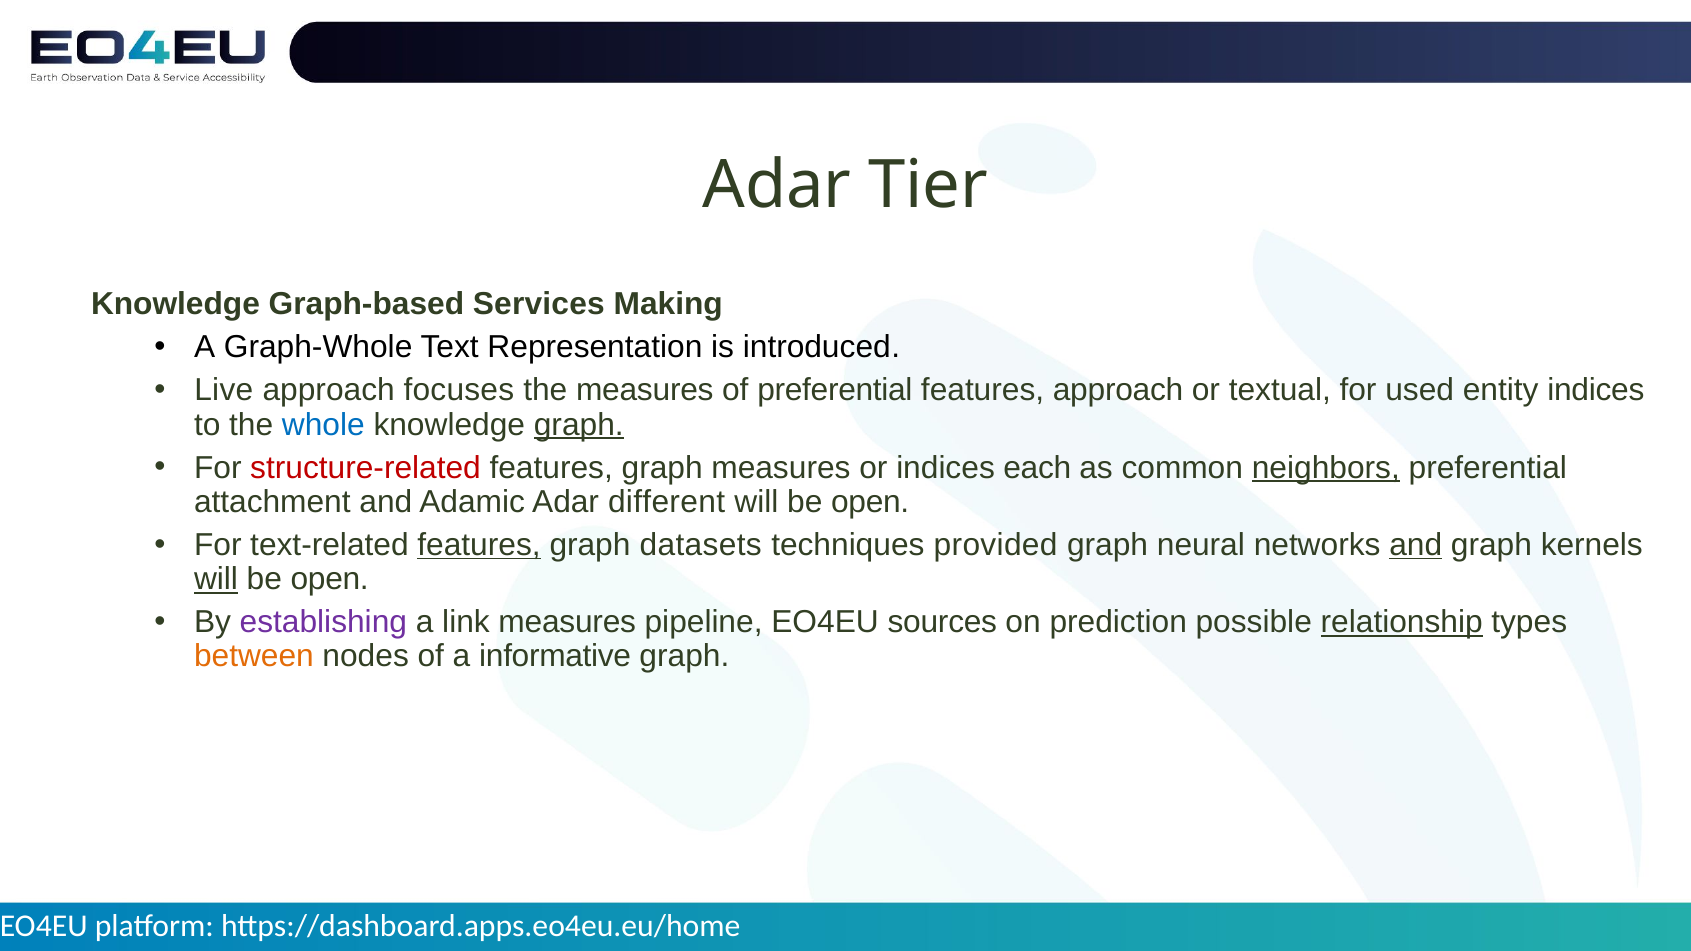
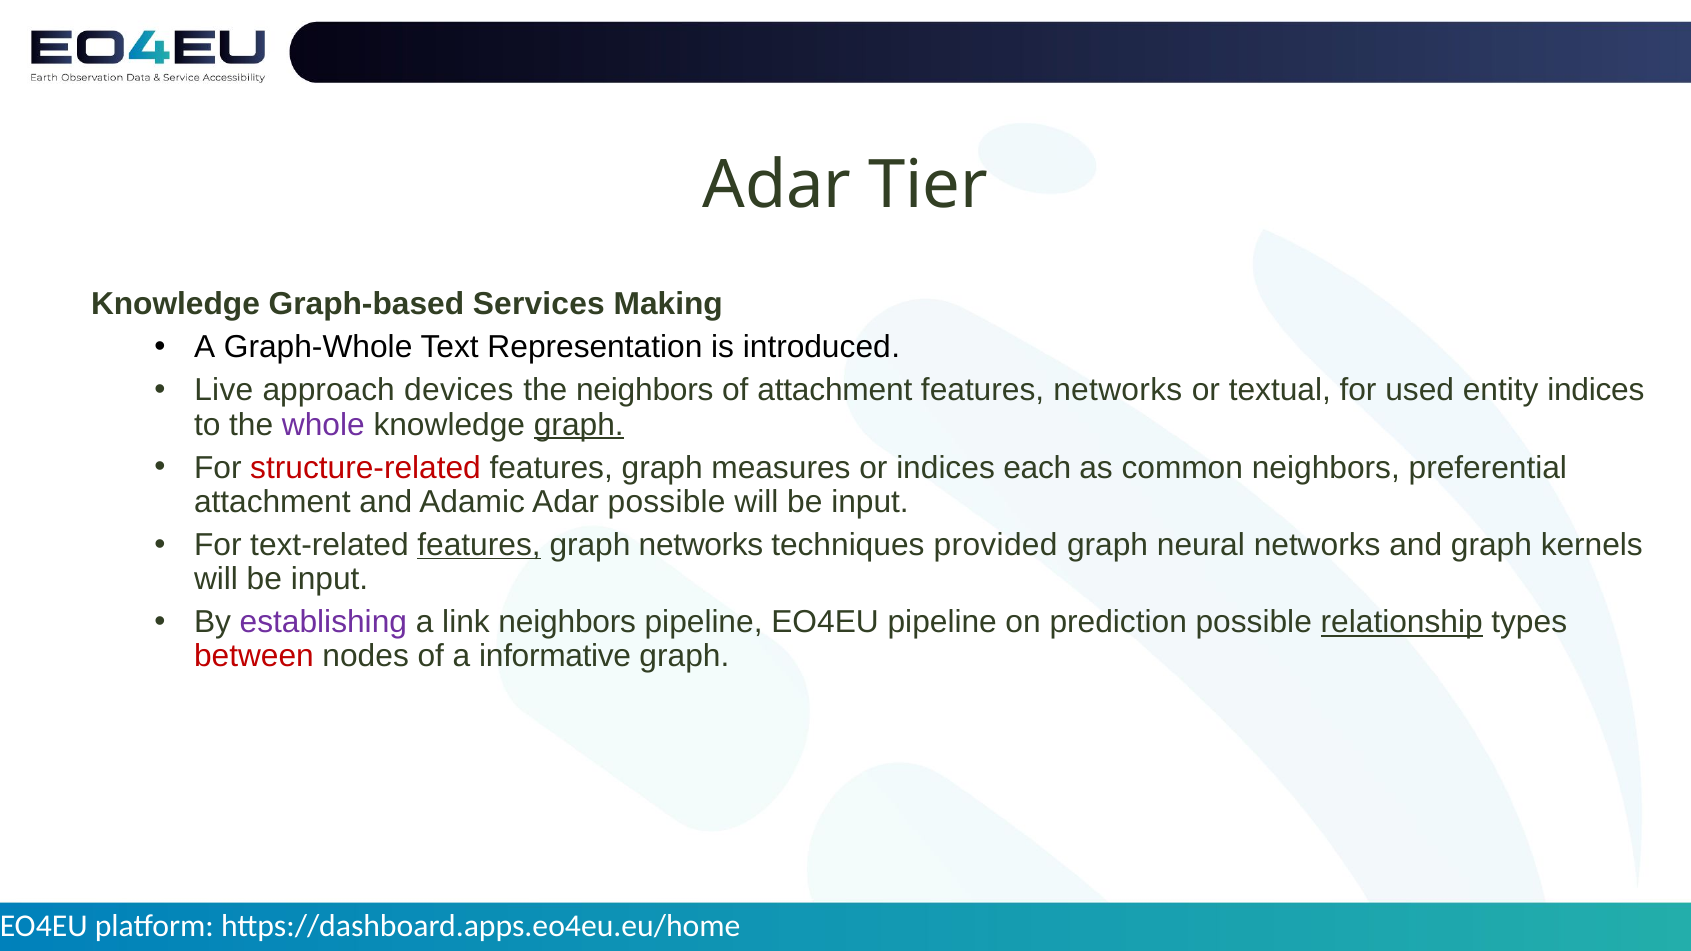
focuses: focuses -> devices
the measures: measures -> neighbors
of preferential: preferential -> attachment
features approach: approach -> networks
whole colour: blue -> purple
neighbors at (1326, 468) underline: present -> none
Adar different: different -> possible
open at (870, 502): open -> input
graph datasets: datasets -> networks
and at (1416, 545) underline: present -> none
will at (216, 579) underline: present -> none
open at (330, 579): open -> input
link measures: measures -> neighbors
EO4EU sources: sources -> pipeline
between colour: orange -> red
